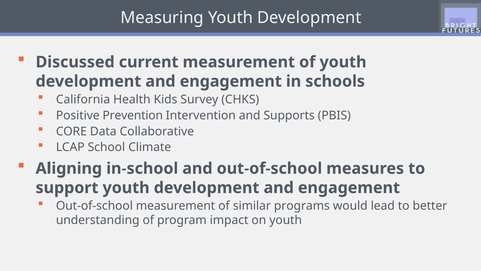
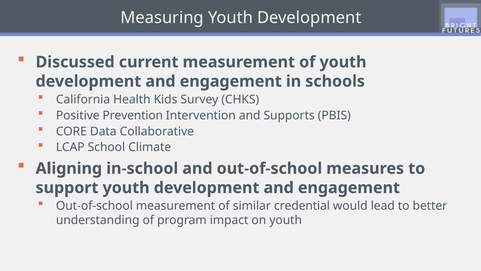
programs: programs -> credential
